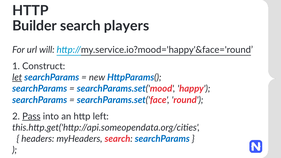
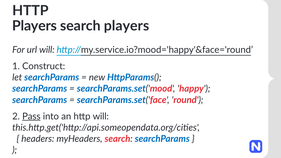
Builder at (34, 26): Builder -> Players
let underline: present -> none
http left: left -> will
